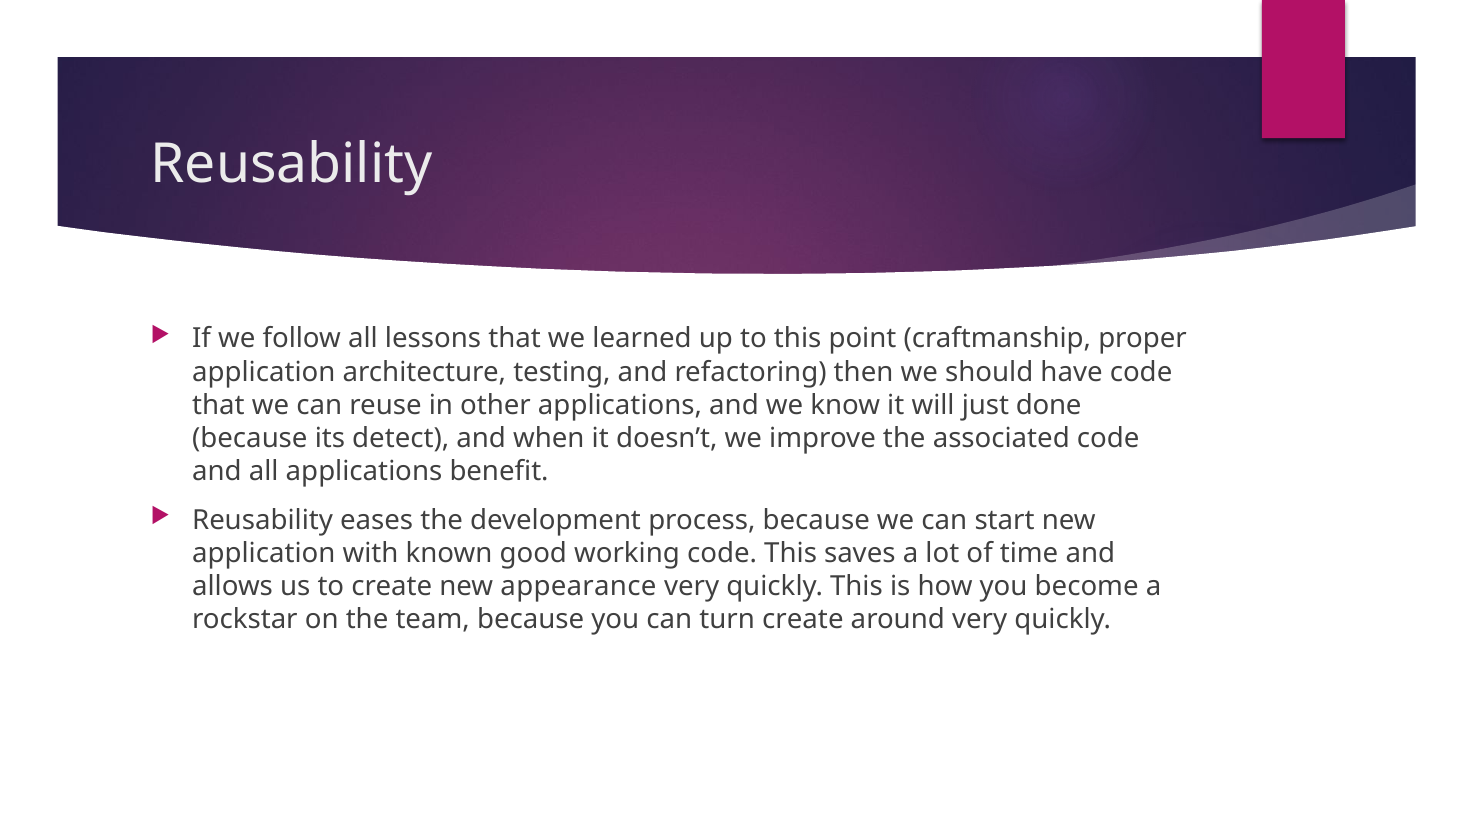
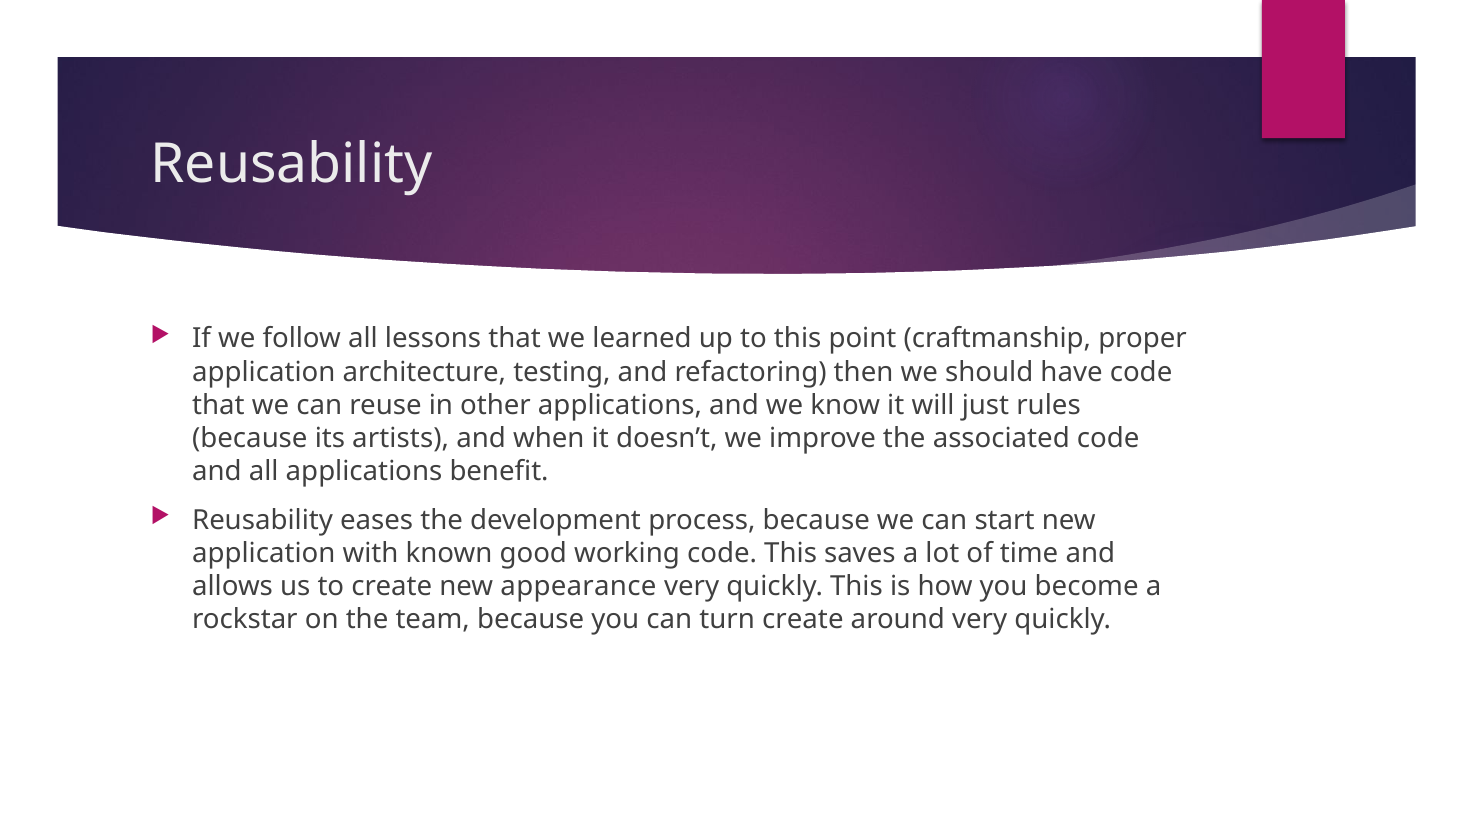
done: done -> rules
detect: detect -> artists
